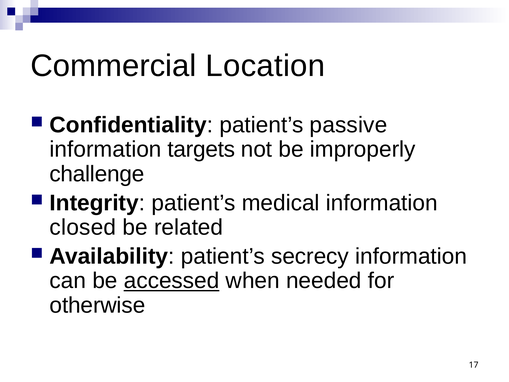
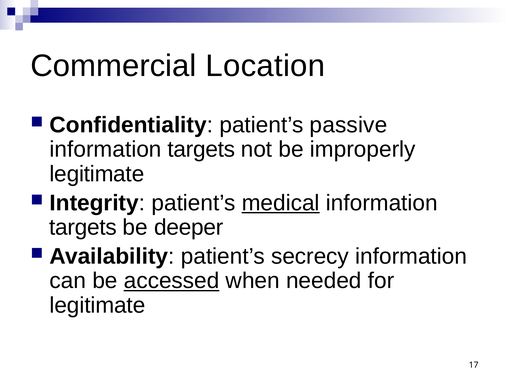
challenge at (97, 174): challenge -> legitimate
medical underline: none -> present
closed at (83, 227): closed -> targets
related: related -> deeper
otherwise at (97, 305): otherwise -> legitimate
